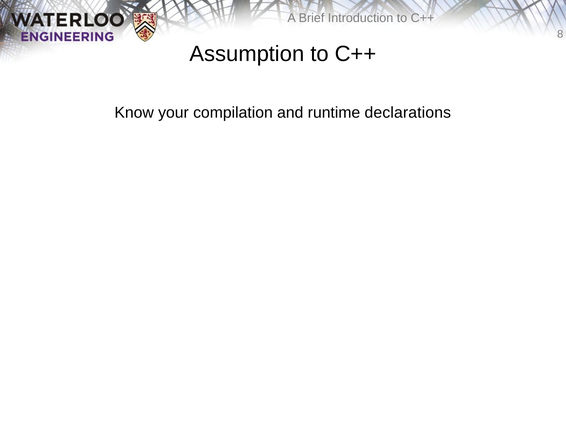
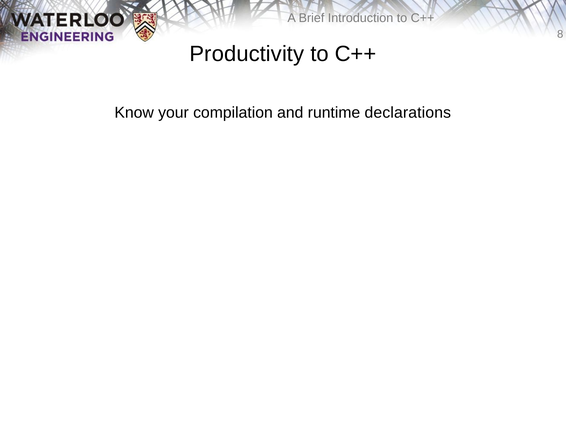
Assumption: Assumption -> Productivity
